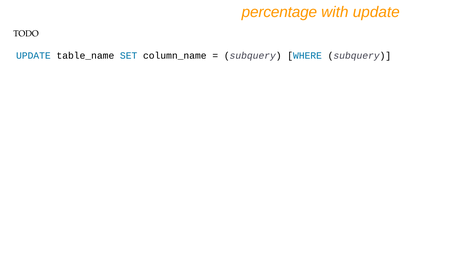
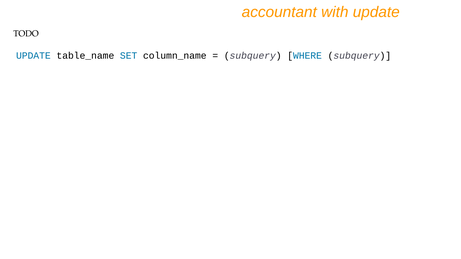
percentage: percentage -> accountant
